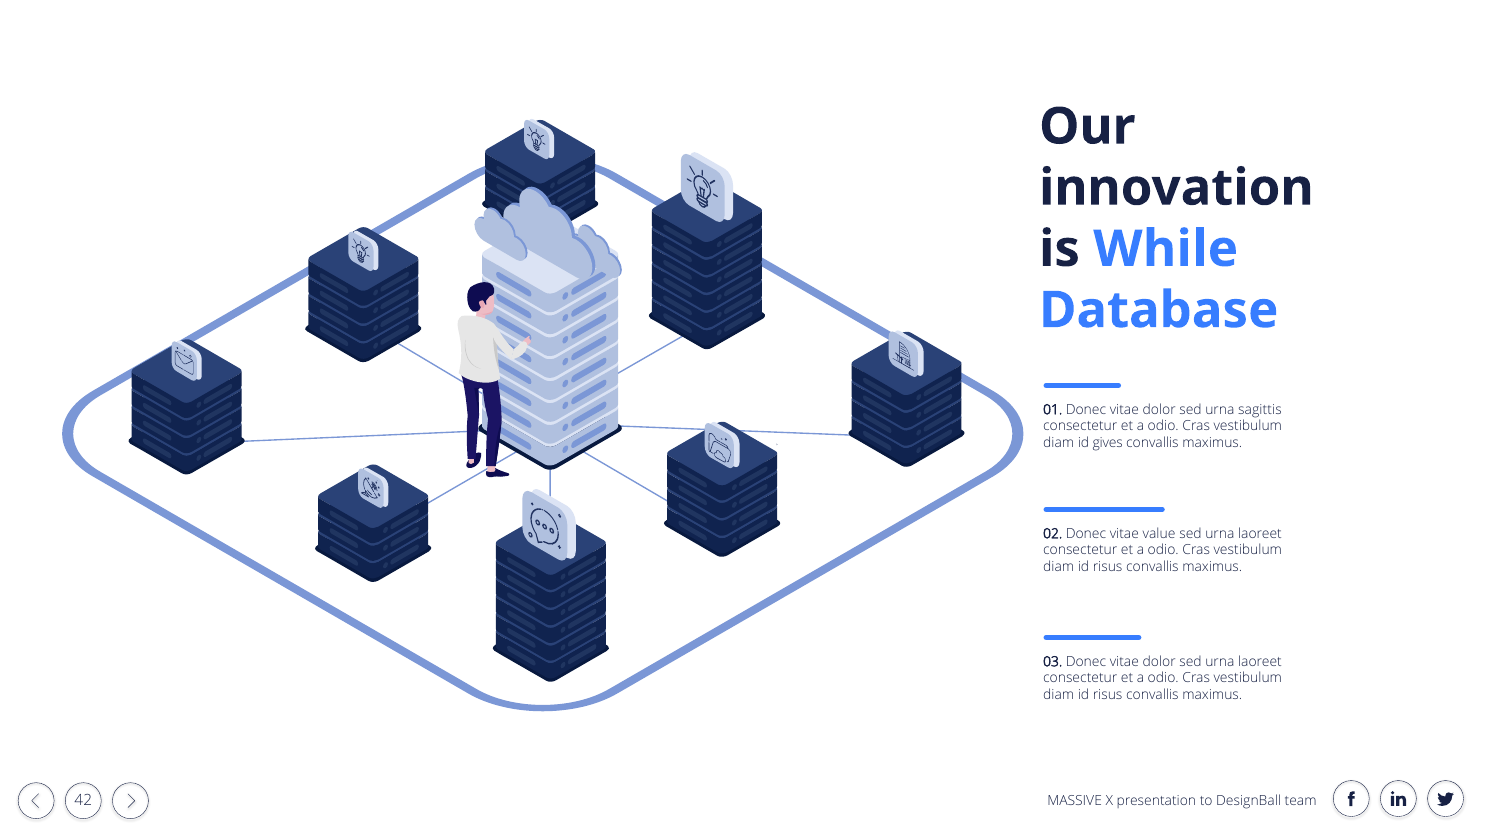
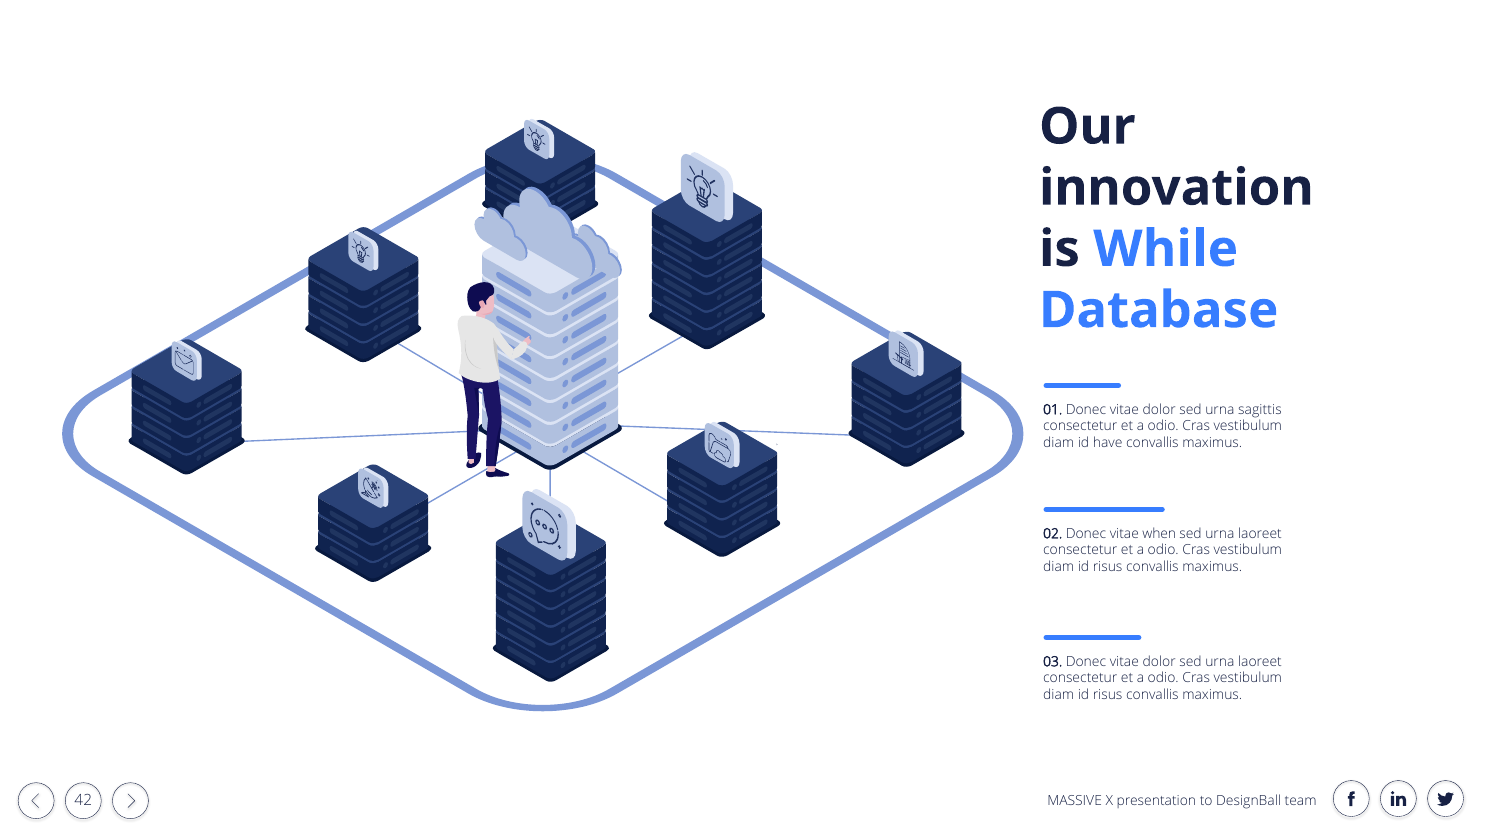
gives: gives -> have
value: value -> when
